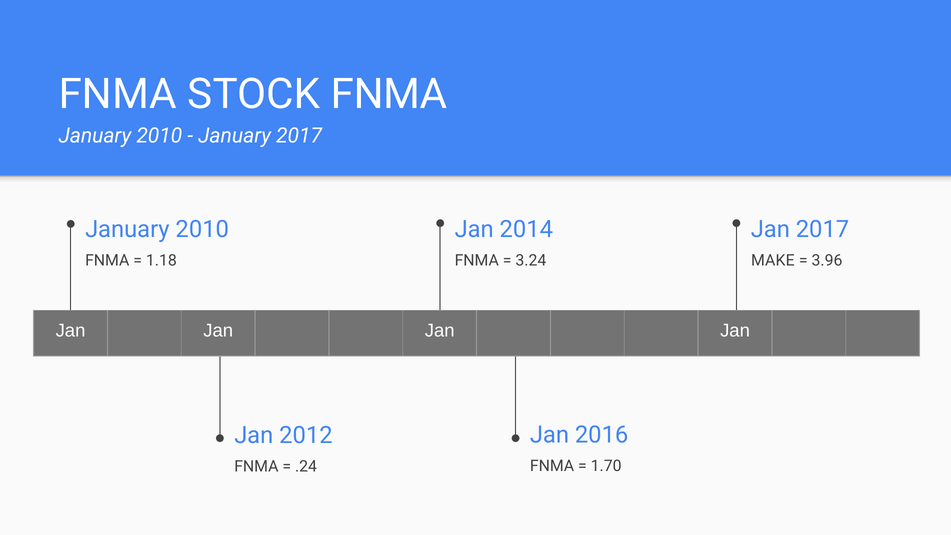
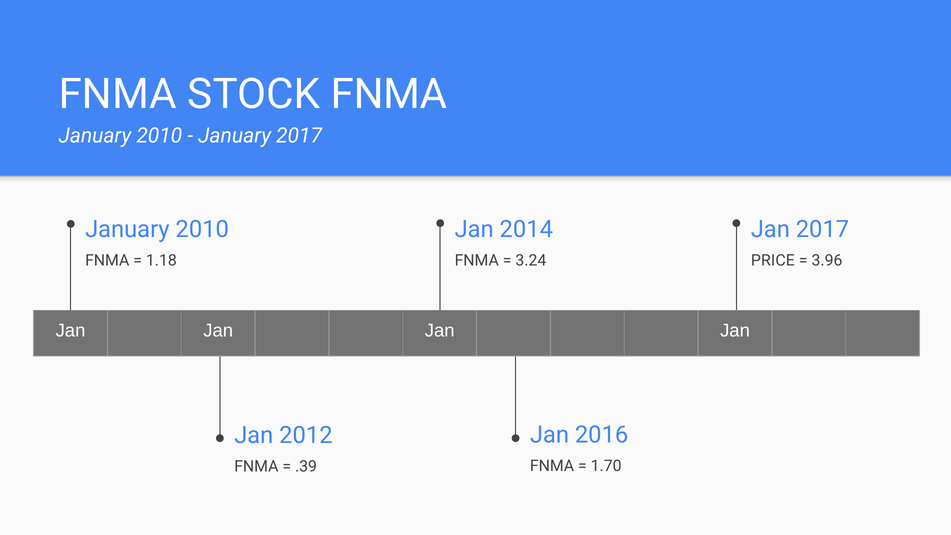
MAKE: MAKE -> PRICE
.24: .24 -> .39
